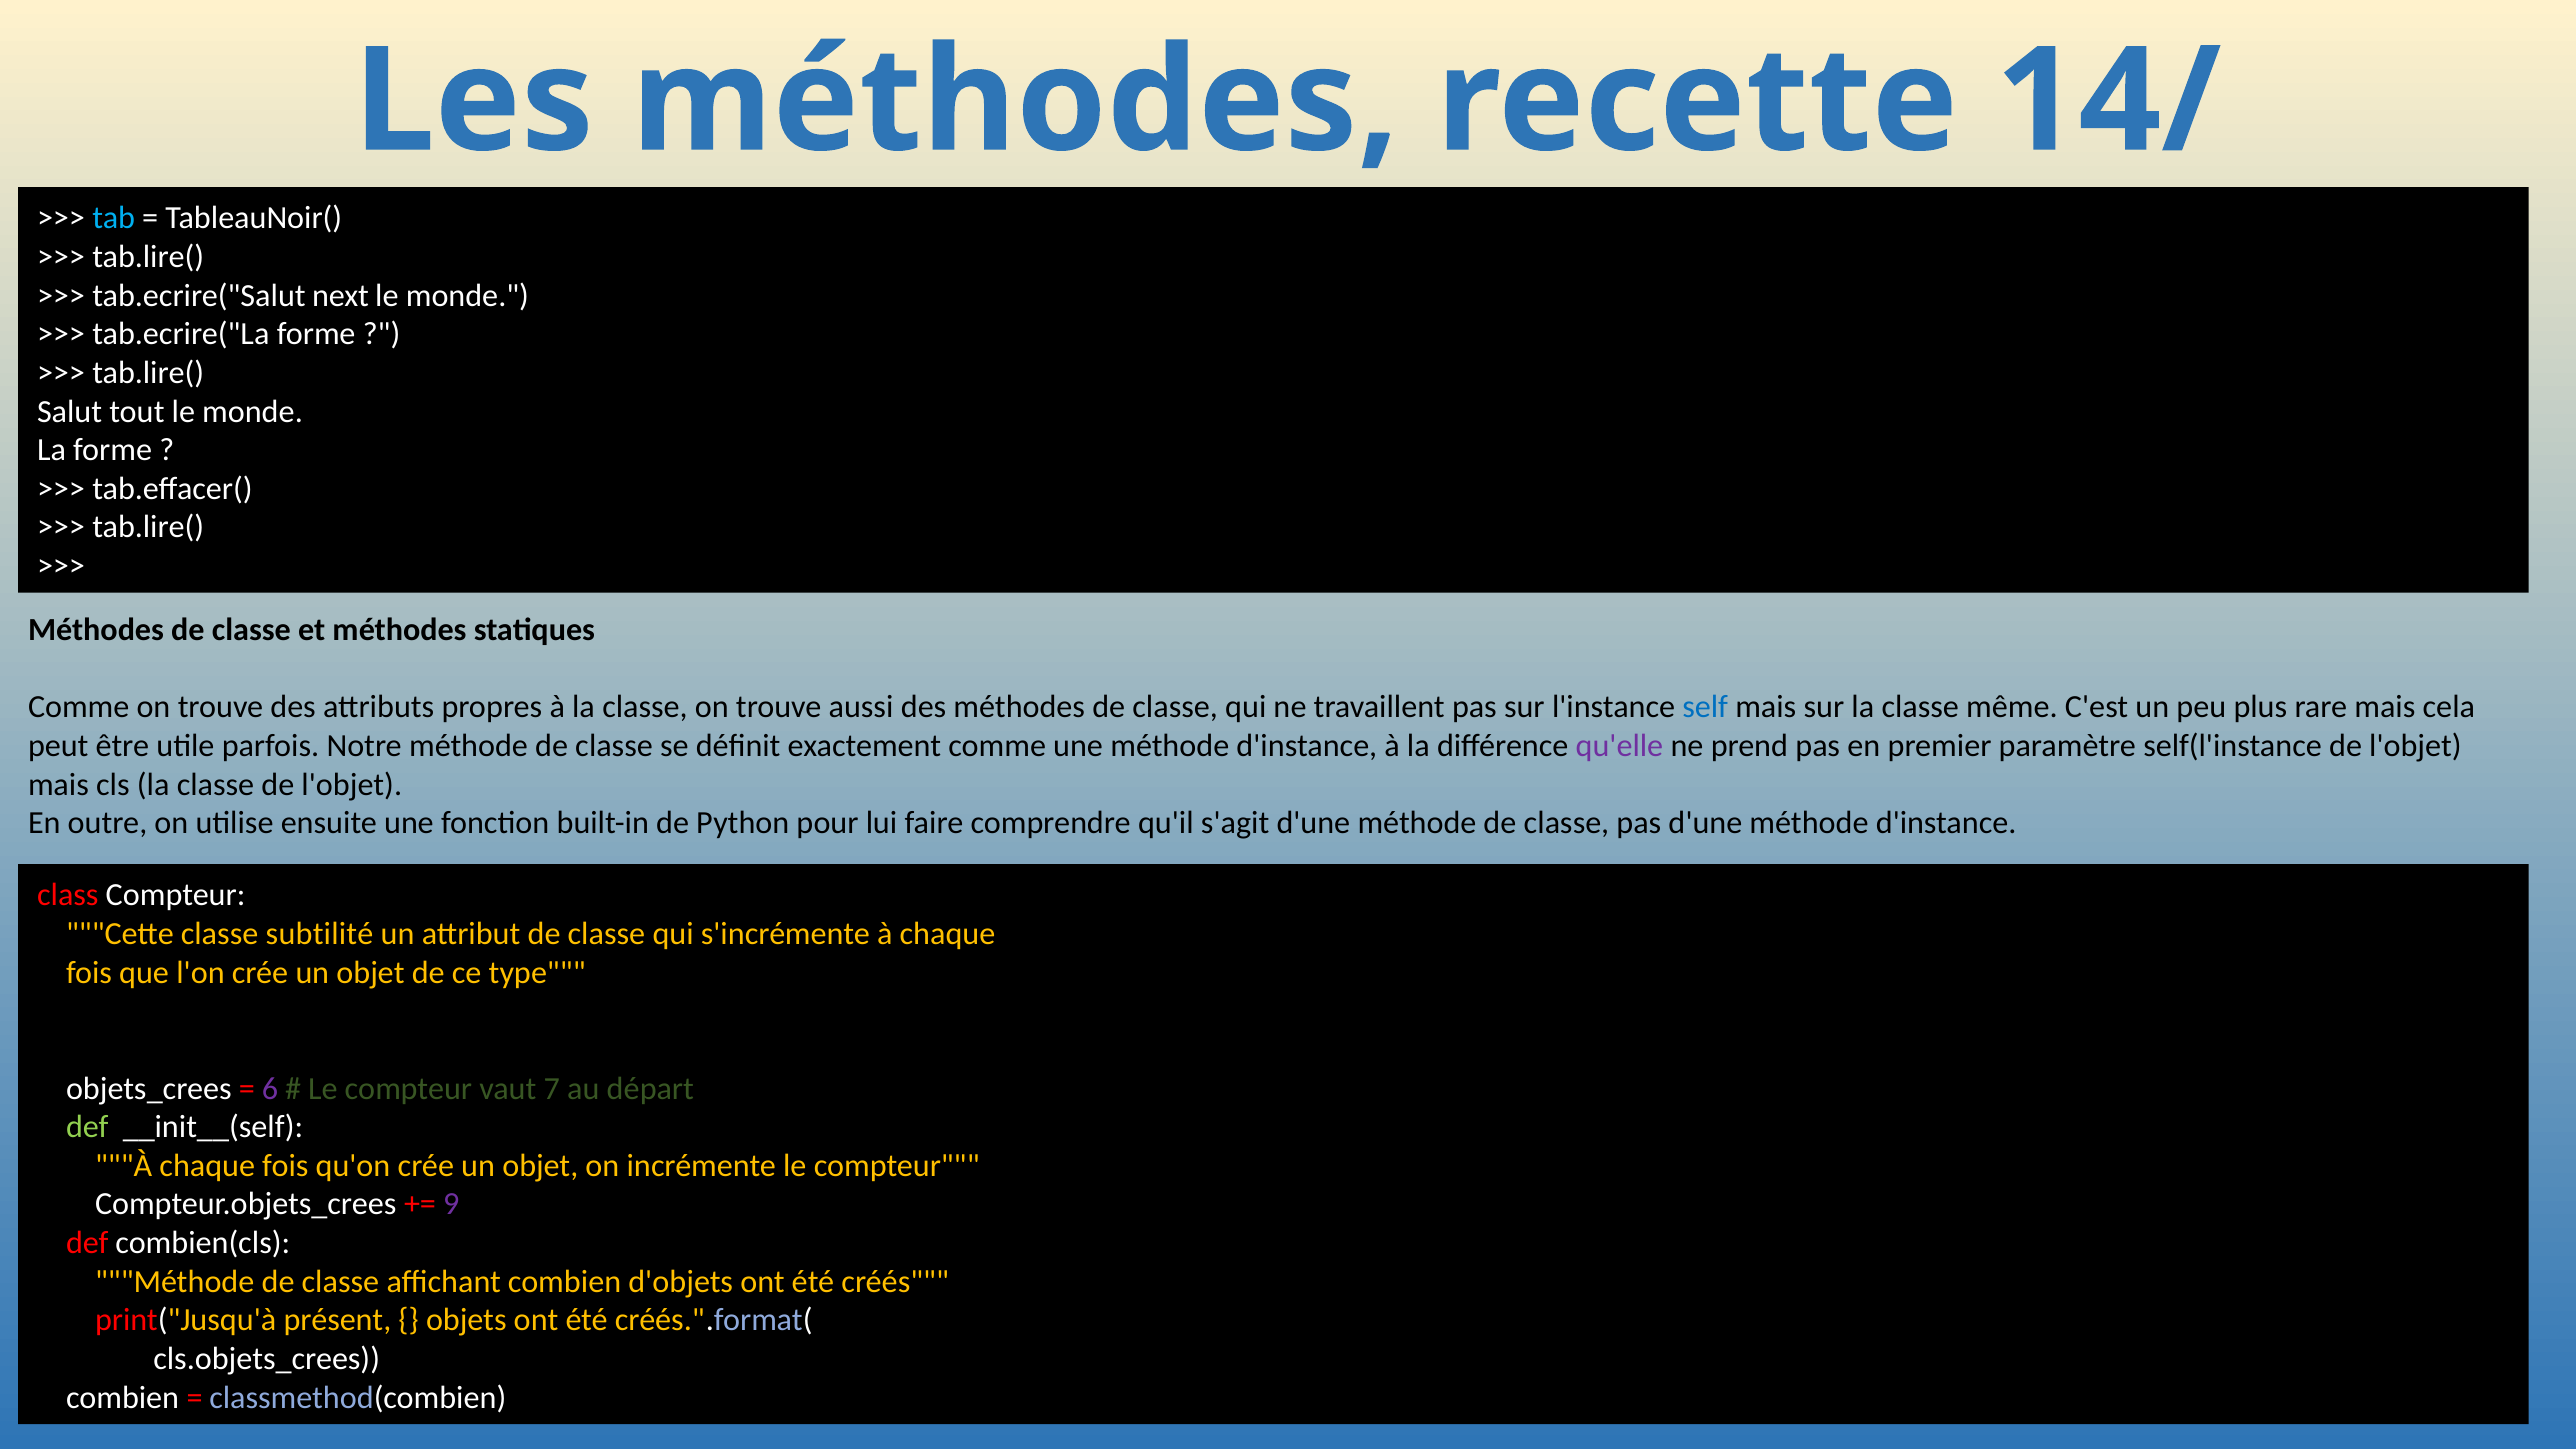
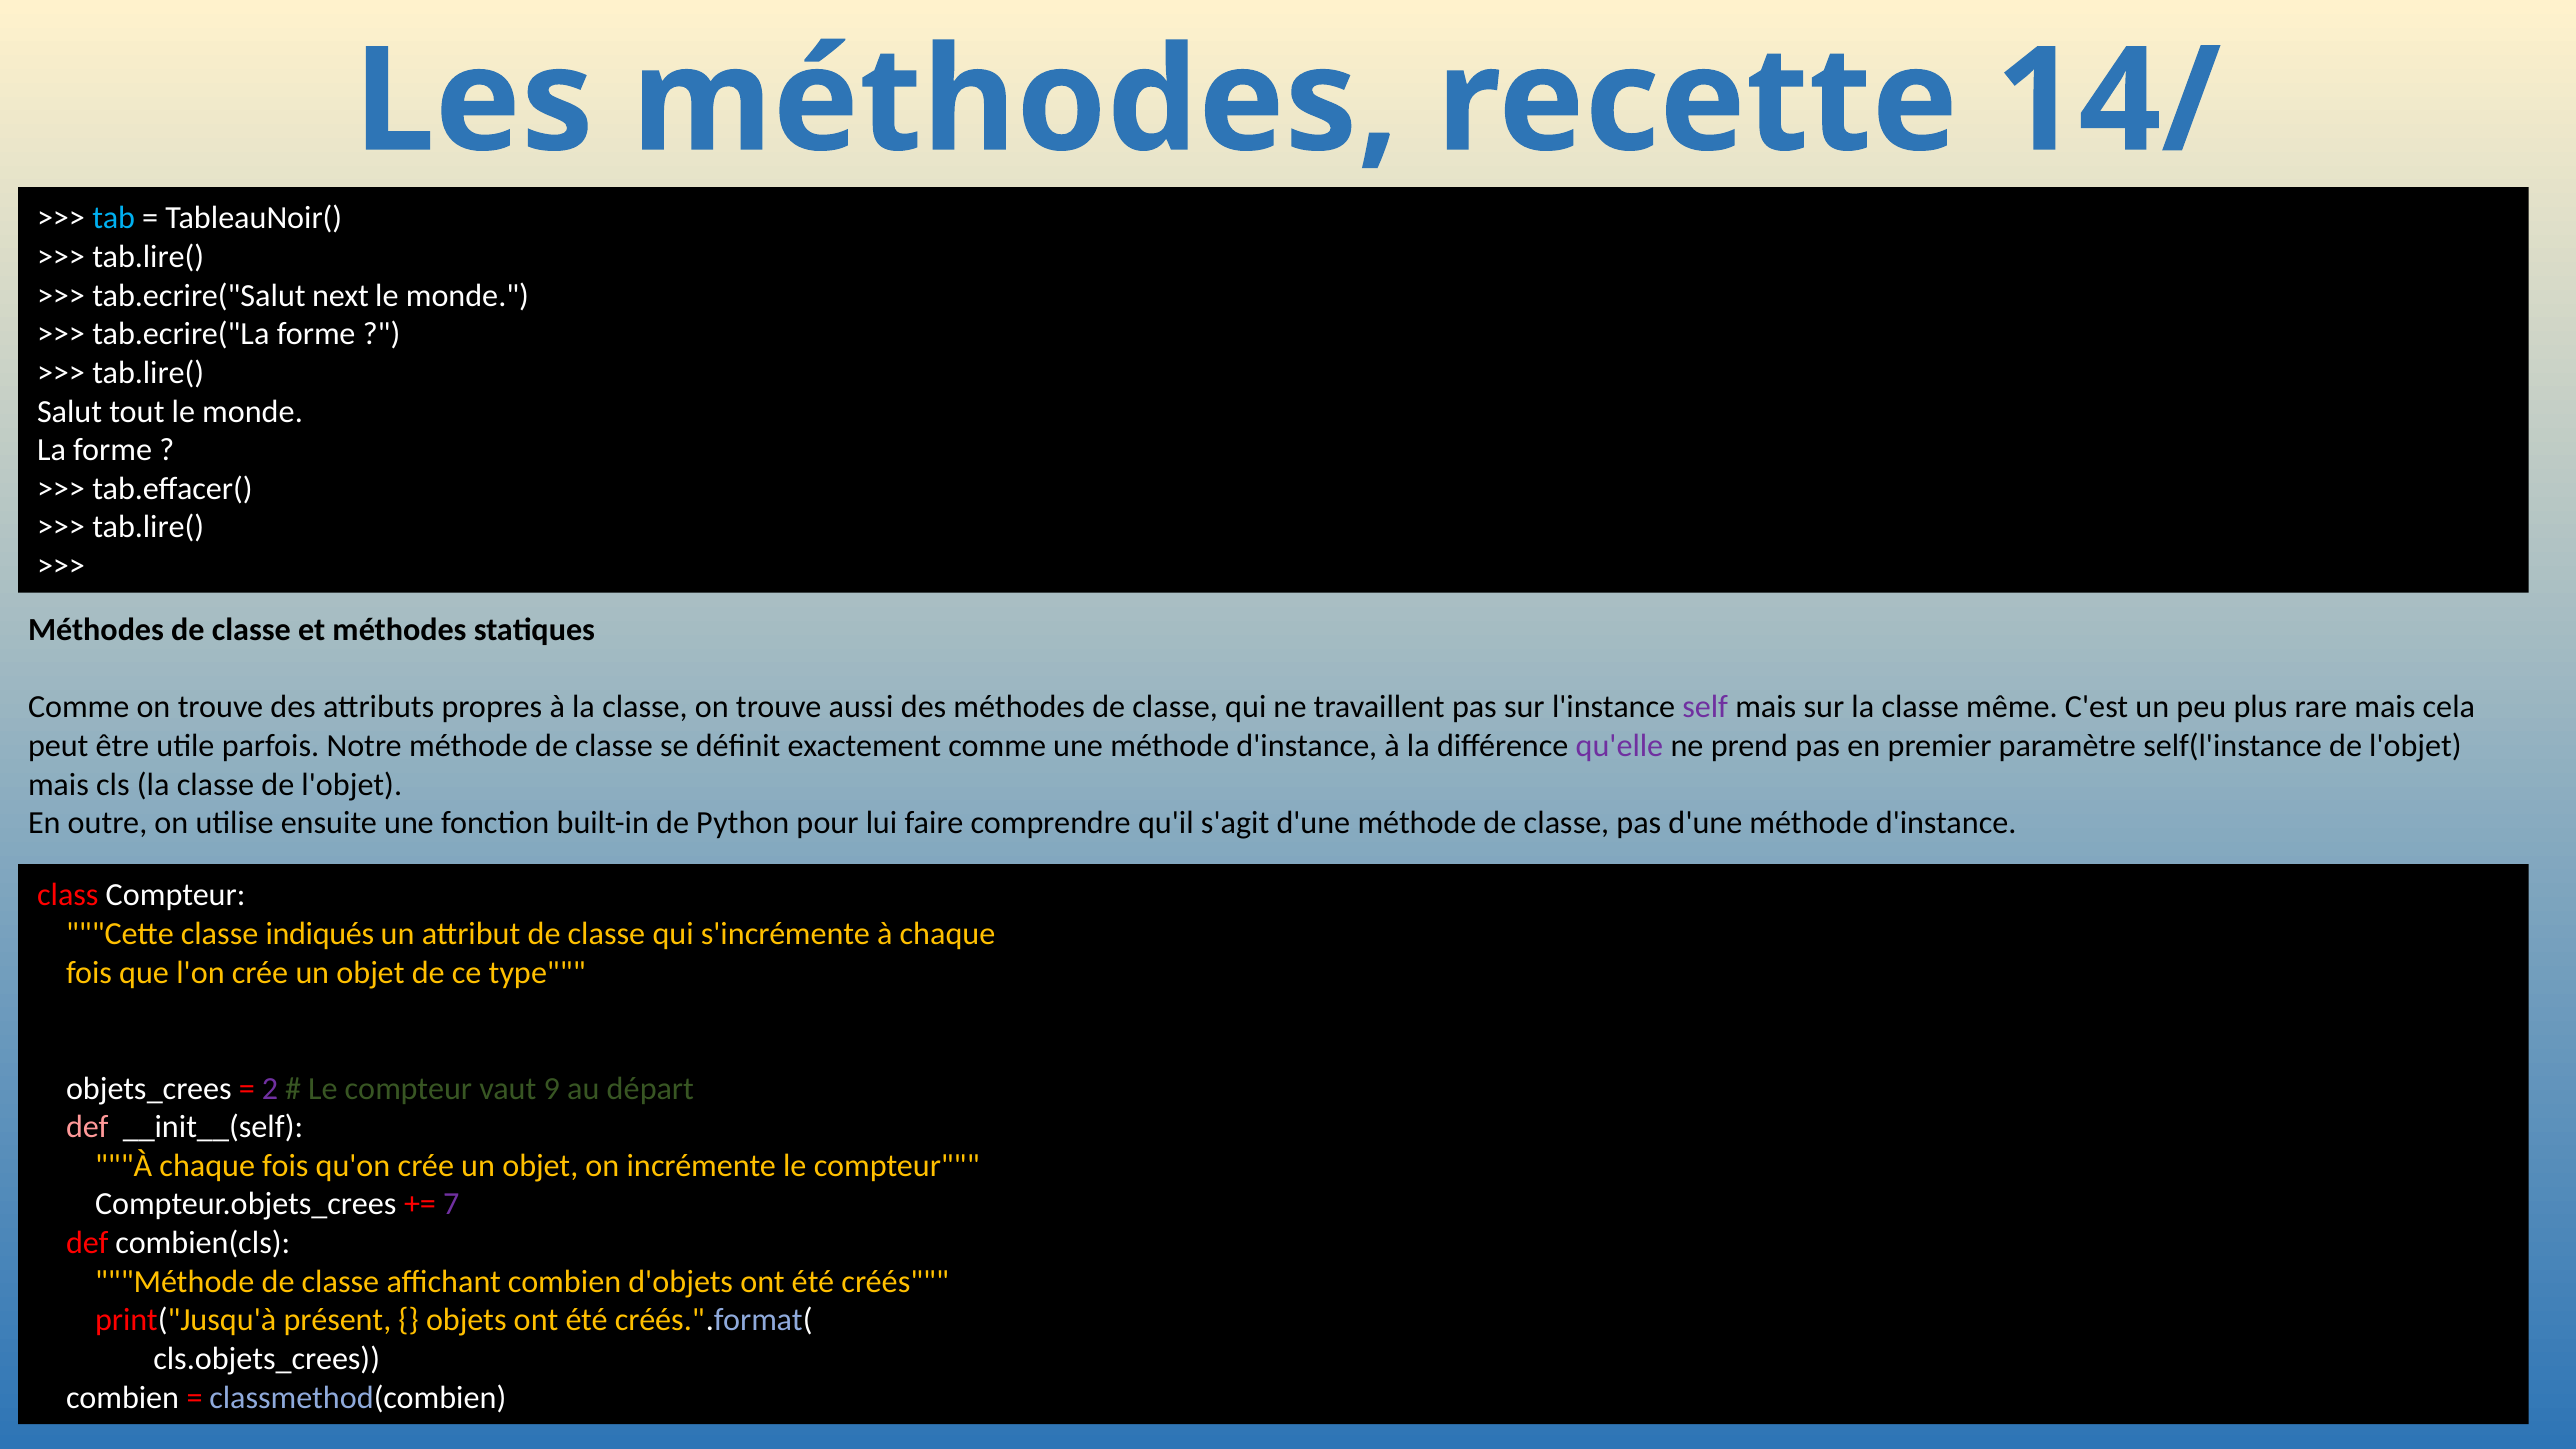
self colour: blue -> purple
subtilité: subtilité -> indiqués
6: 6 -> 2
7: 7 -> 9
def at (87, 1127) colour: light green -> pink
9: 9 -> 7
